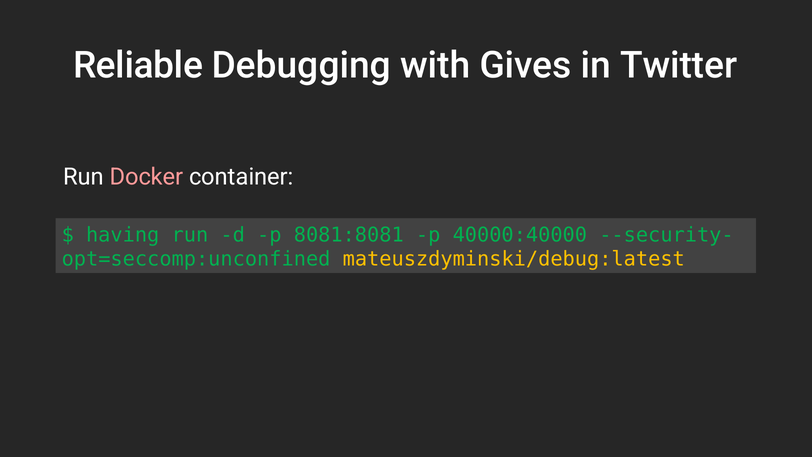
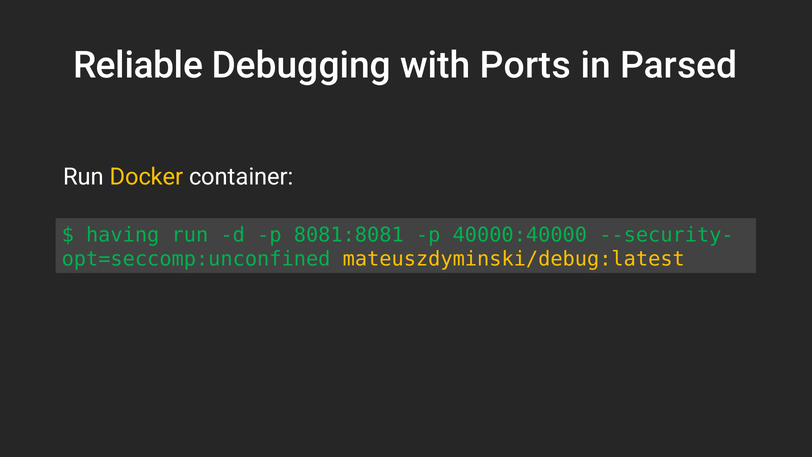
Gives: Gives -> Ports
Twitter: Twitter -> Parsed
Docker colour: pink -> yellow
